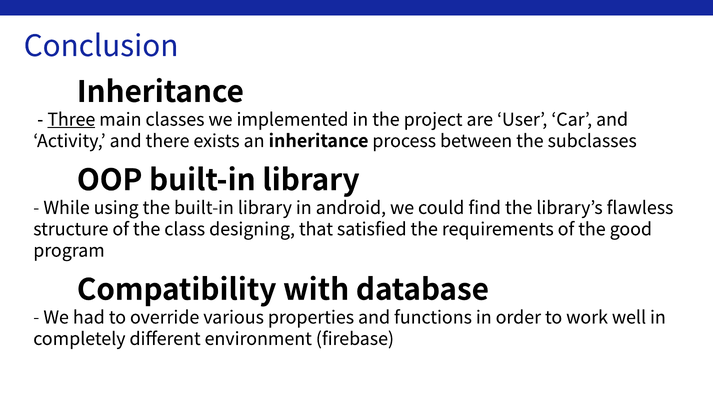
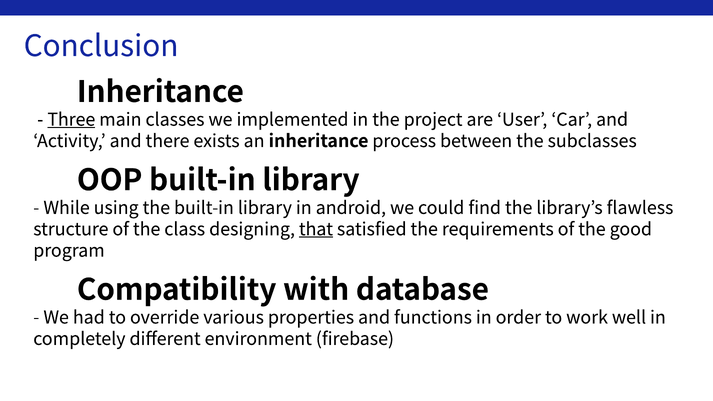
that underline: none -> present
